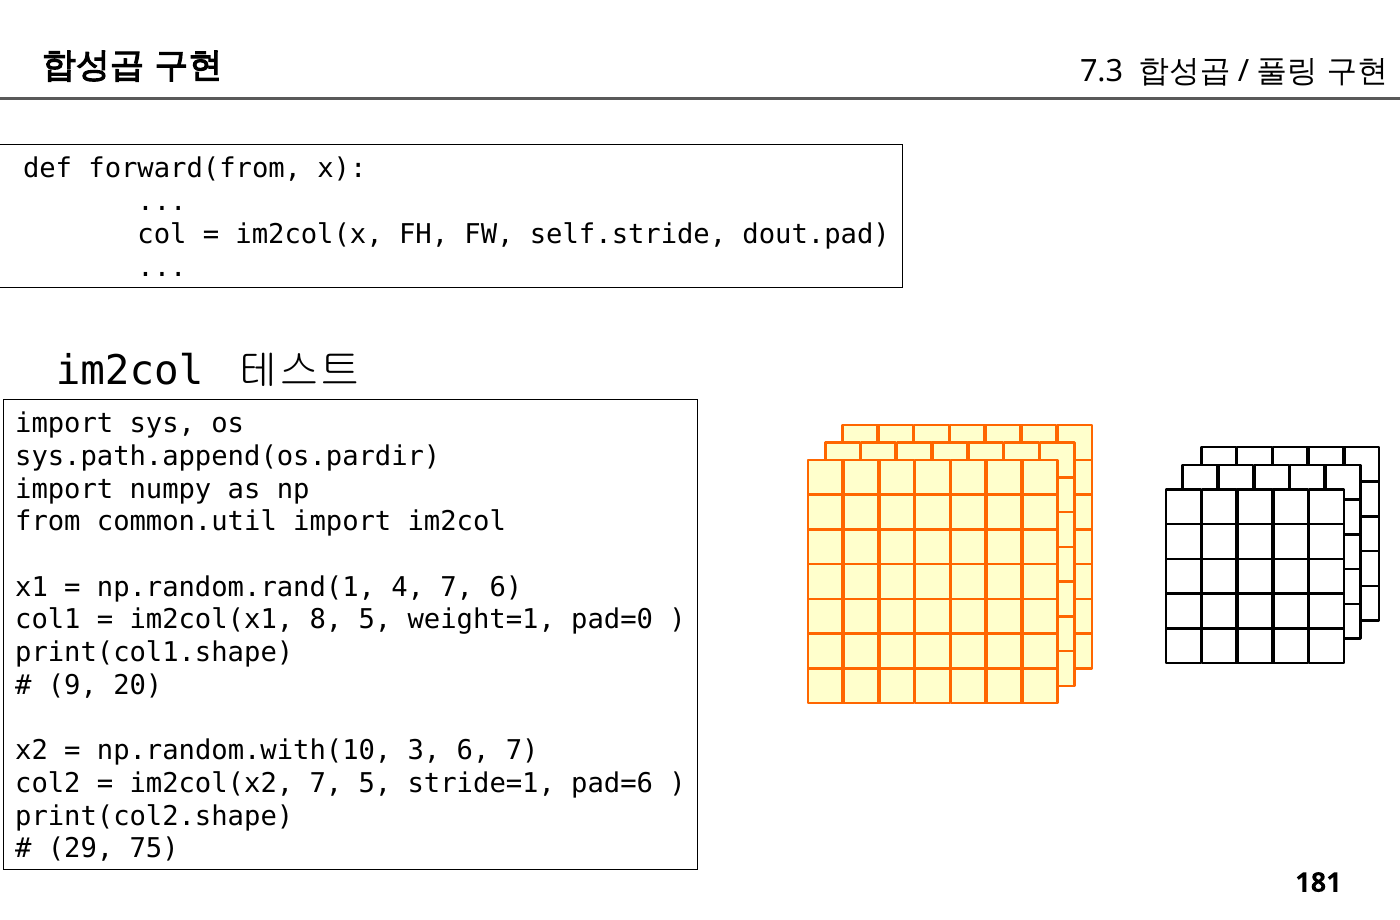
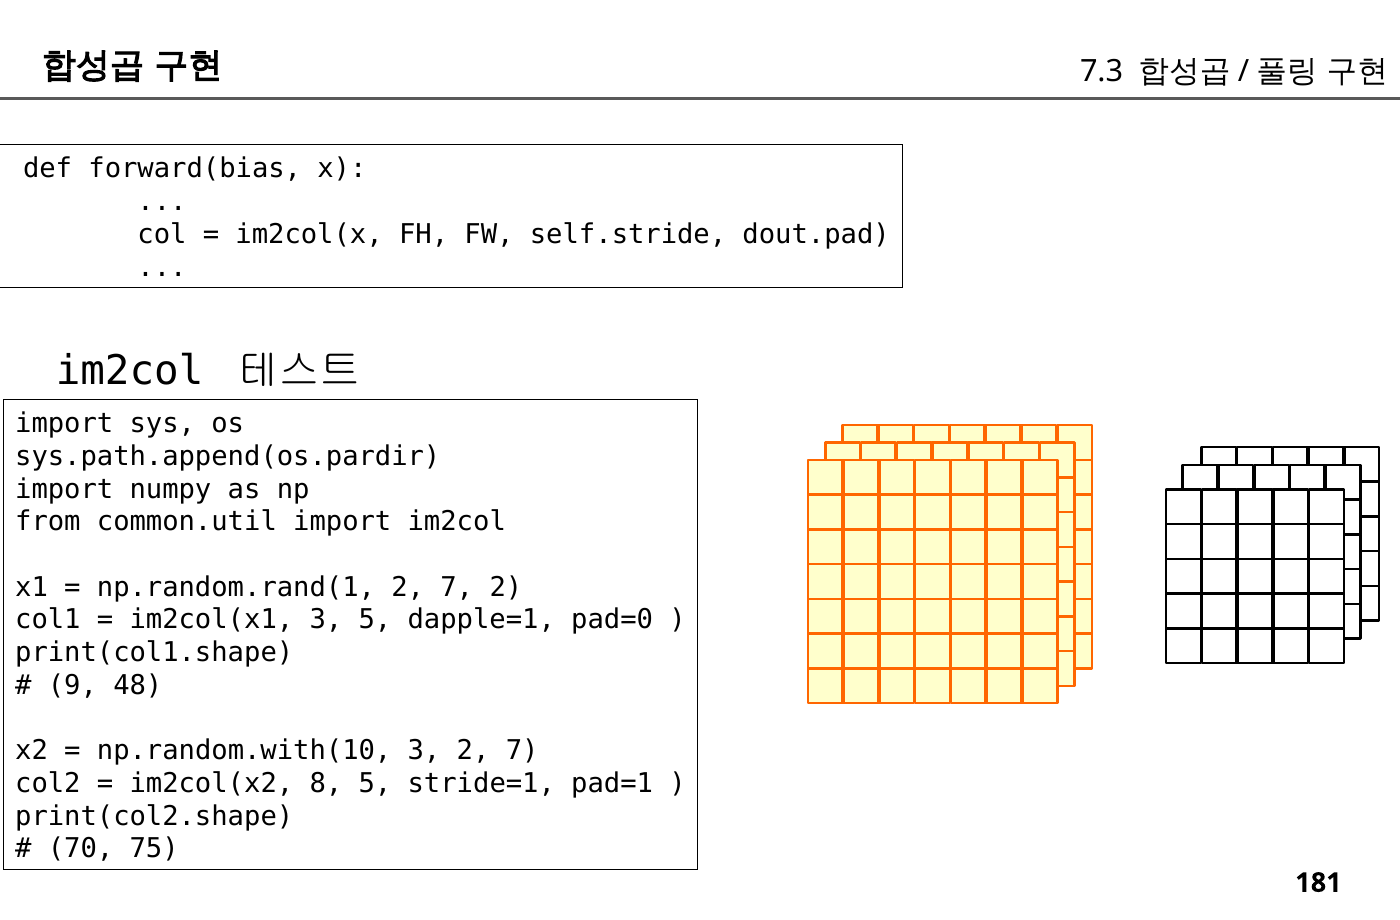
forward(from: forward(from -> forward(bias
np.random.rand(1 4: 4 -> 2
7 6: 6 -> 2
im2col(x1 8: 8 -> 3
weight=1: weight=1 -> dapple=1
20: 20 -> 48
3 6: 6 -> 2
im2col(x2 7: 7 -> 8
pad=6: pad=6 -> pad=1
29: 29 -> 70
